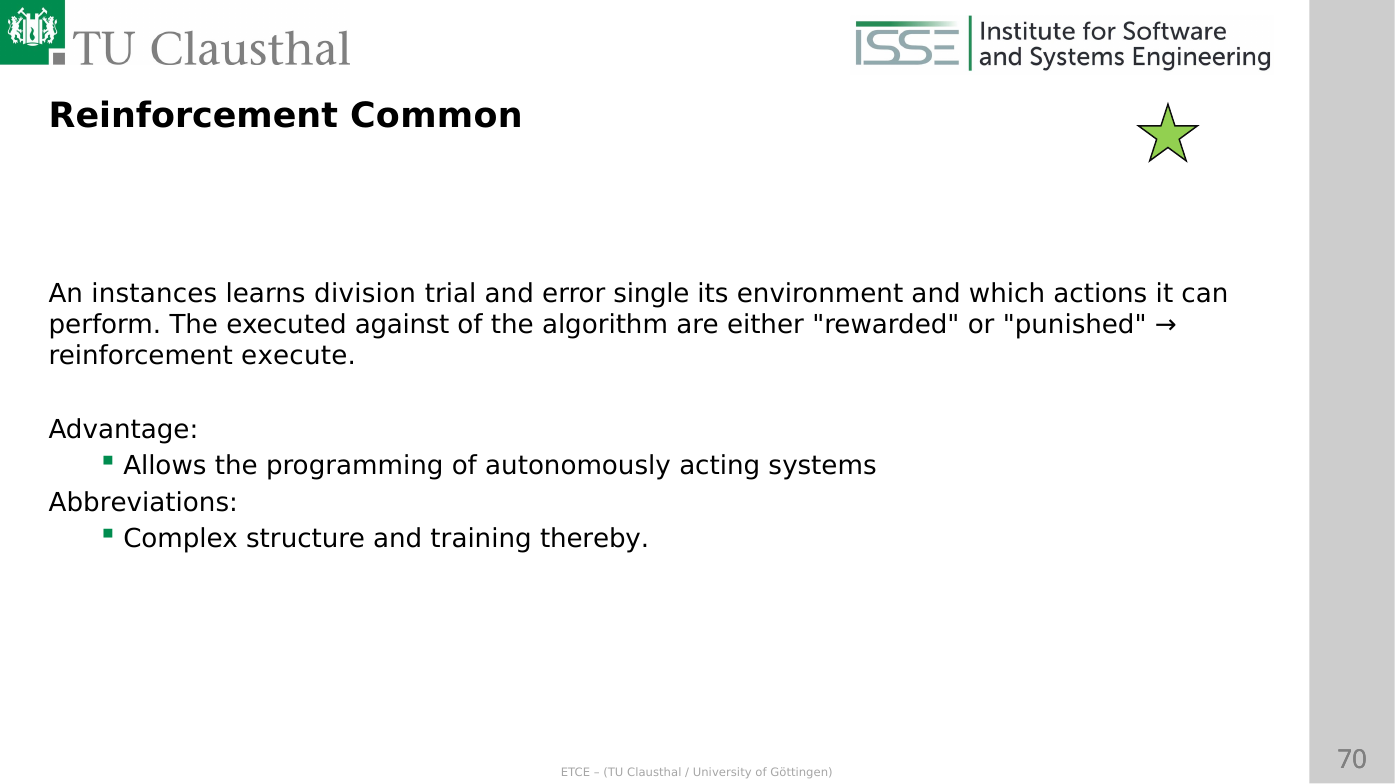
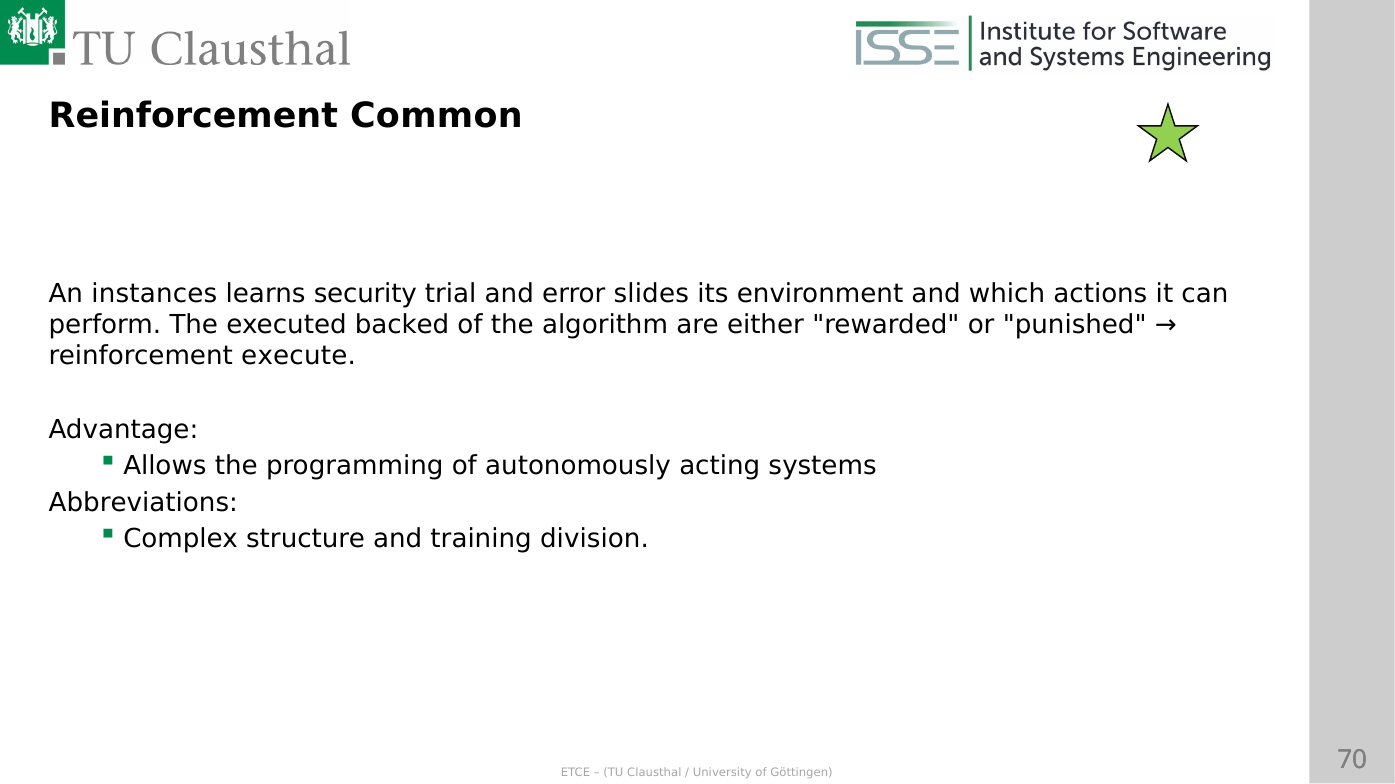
division: division -> security
single: single -> slides
against: against -> backed
thereby: thereby -> division
